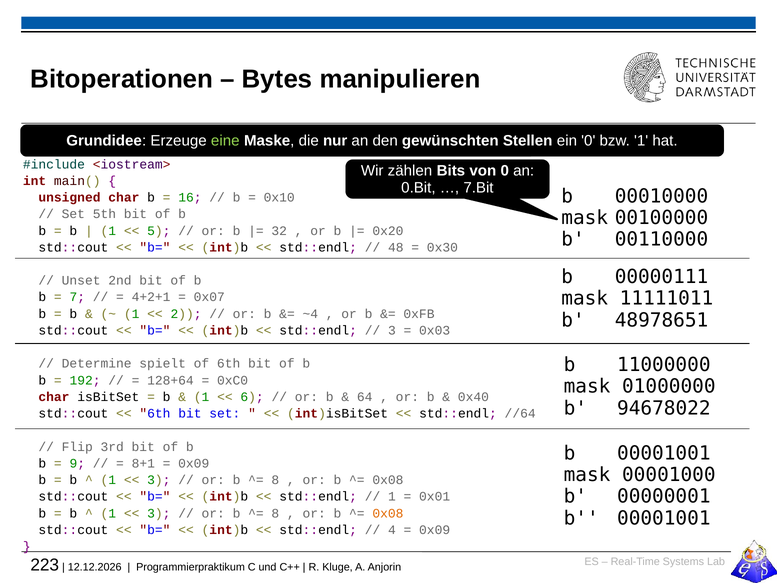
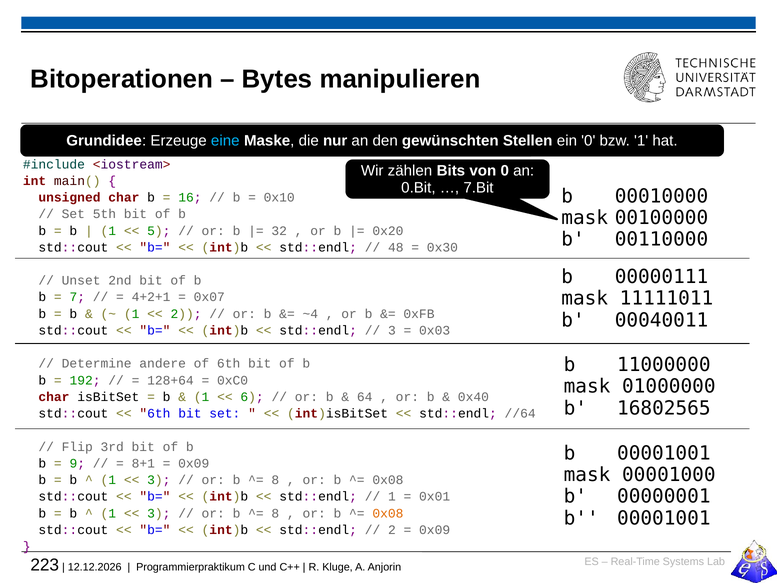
eine colour: light green -> light blue
48978651: 48978651 -> 00040011
spielt: spielt -> andere
94678022: 94678022 -> 16802565
4 at (392, 530): 4 -> 2
